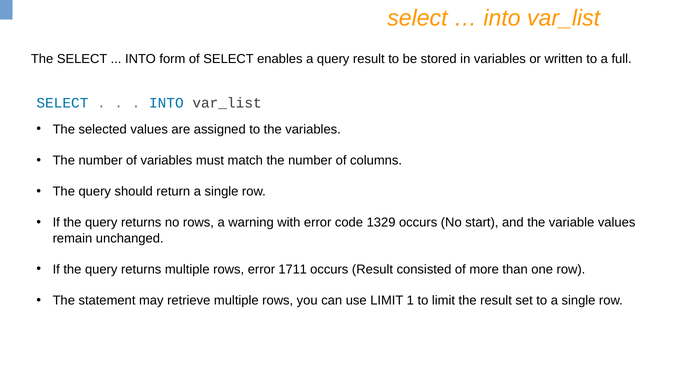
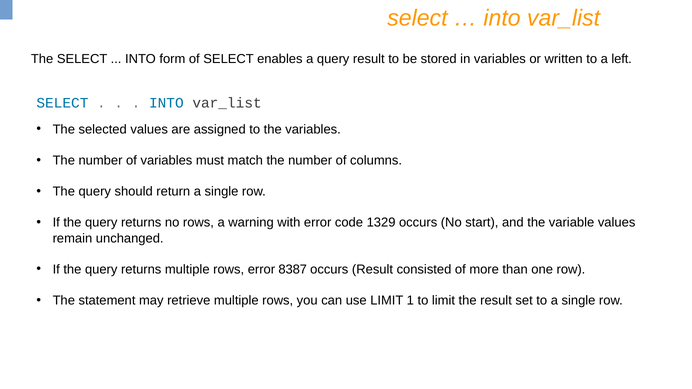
full: full -> left
1711: 1711 -> 8387
